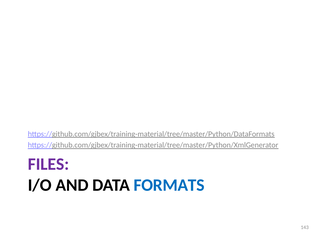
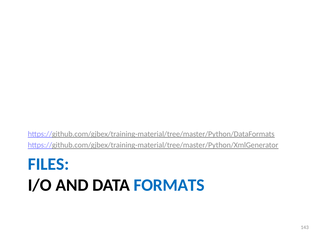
FILES colour: purple -> blue
